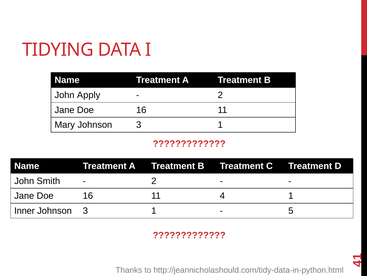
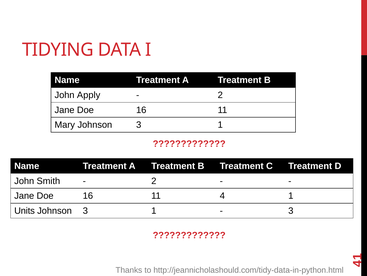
Inner: Inner -> Units
5 at (291, 210): 5 -> 3
